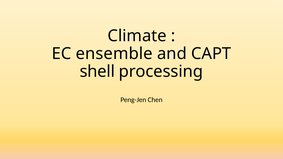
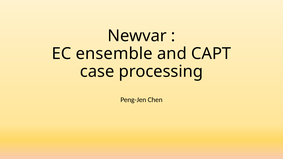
Climate: Climate -> Newvar
shell: shell -> case
